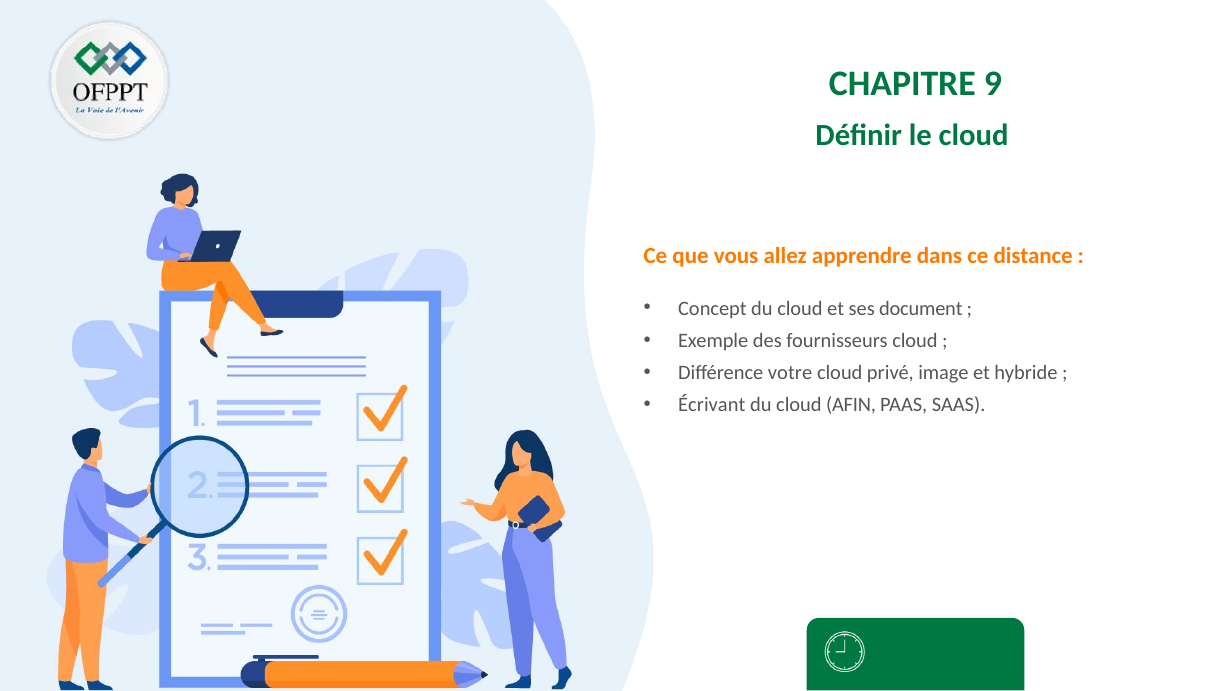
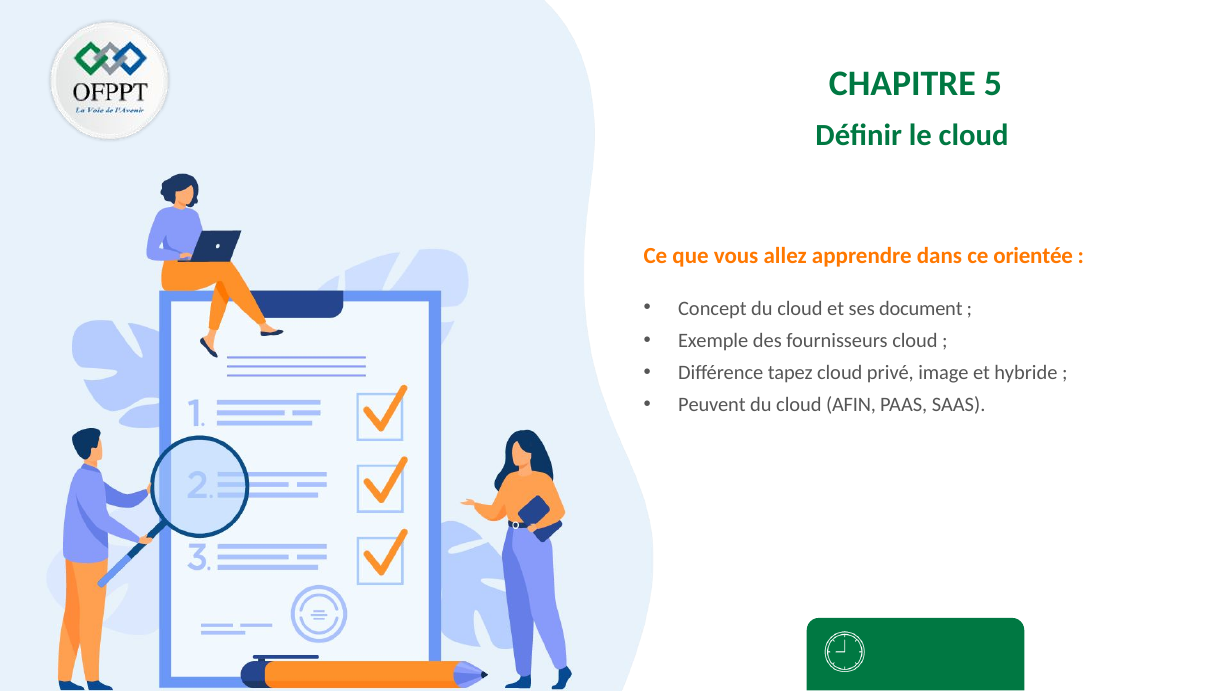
9: 9 -> 5
distance: distance -> orientée
votre: votre -> tapez
Écrivant: Écrivant -> Peuvent
